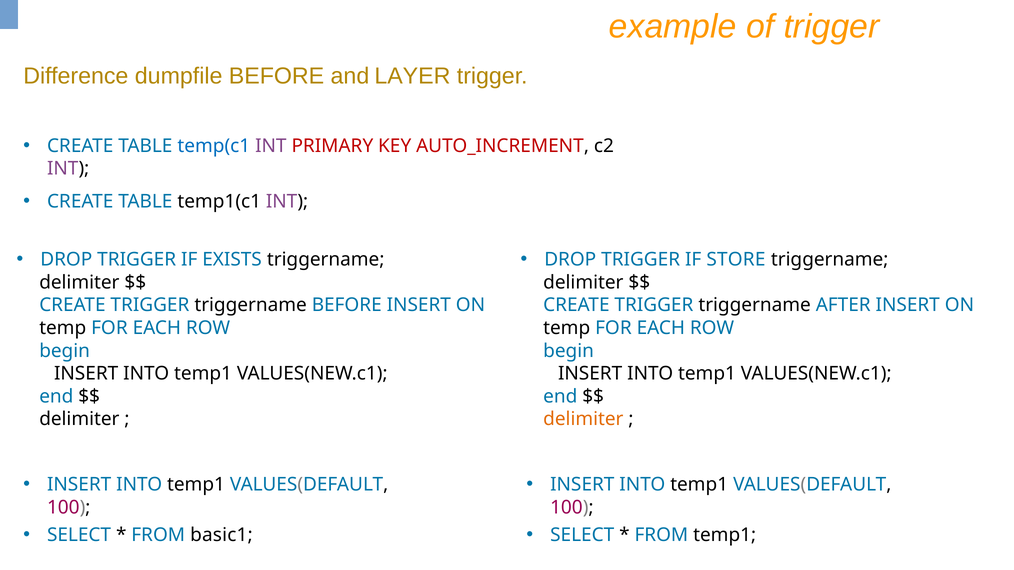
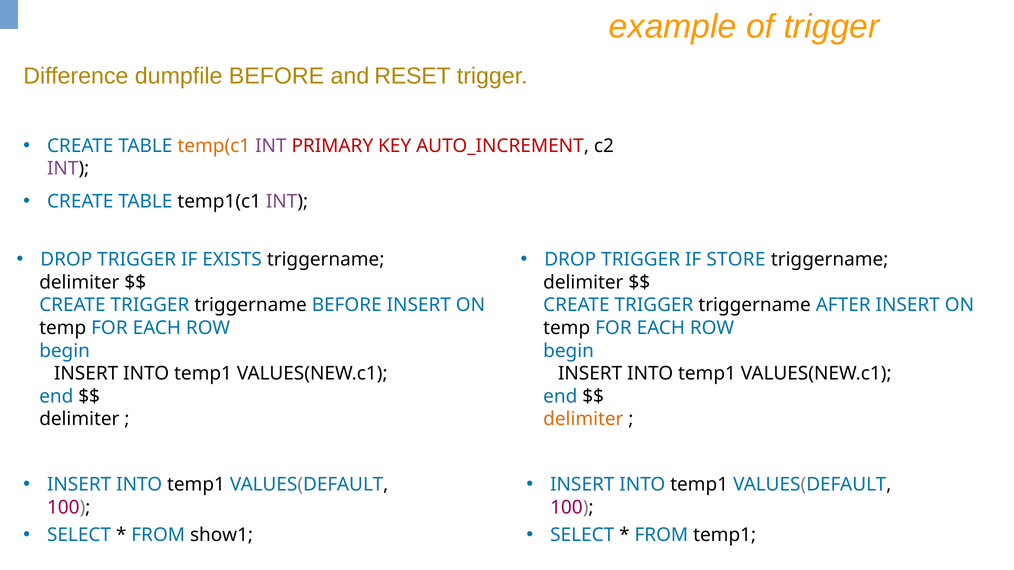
LAYER: LAYER -> RESET
temp(c1 colour: blue -> orange
basic1: basic1 -> show1
